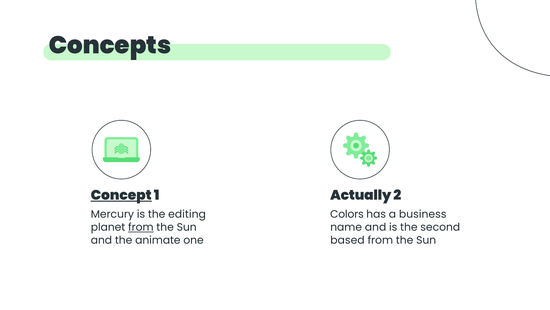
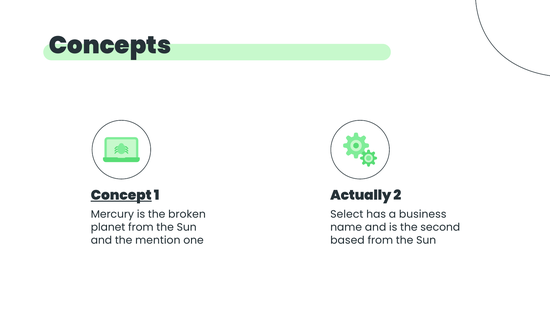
editing: editing -> broken
Colors: Colors -> Select
from at (141, 227) underline: present -> none
animate: animate -> mention
